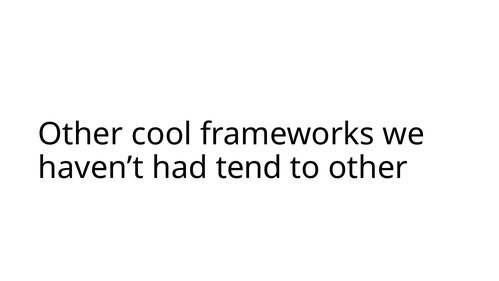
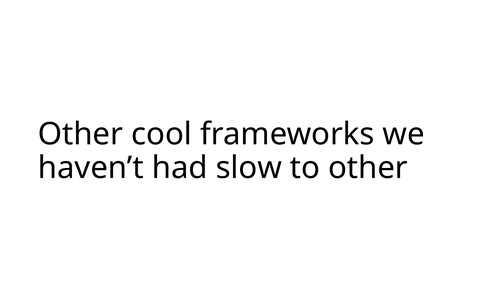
tend: tend -> slow
